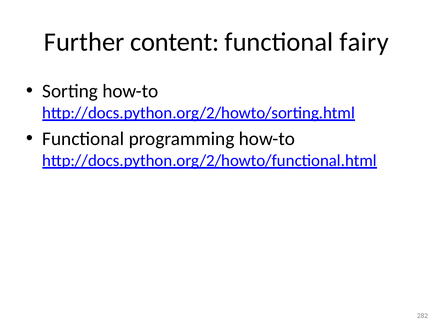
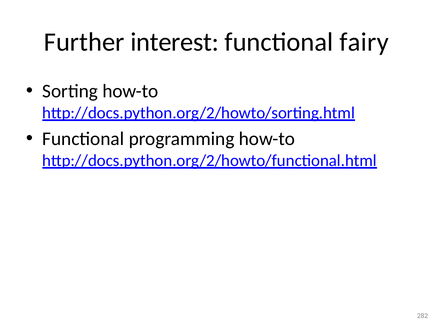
content: content -> interest
